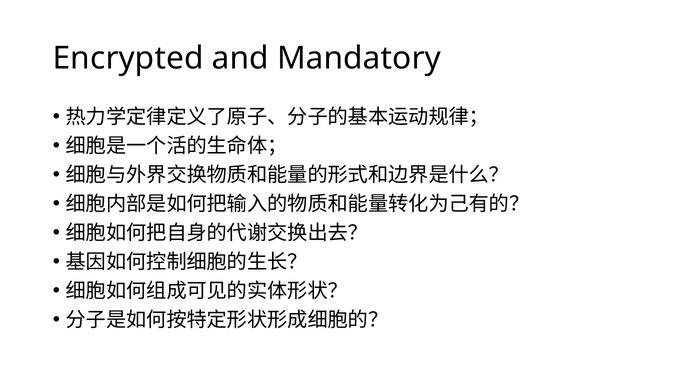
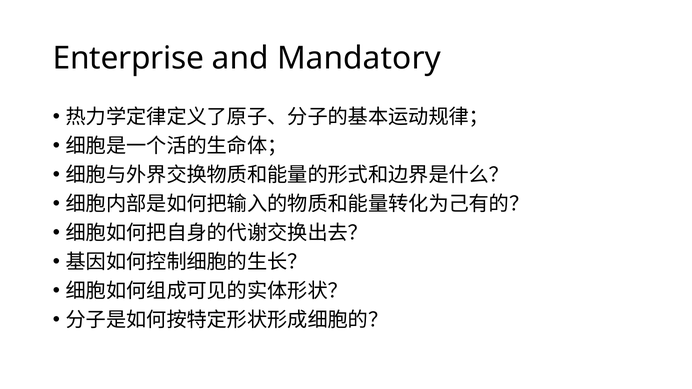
Encrypted: Encrypted -> Enterprise
